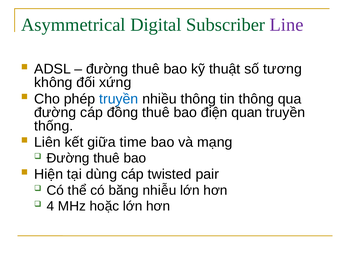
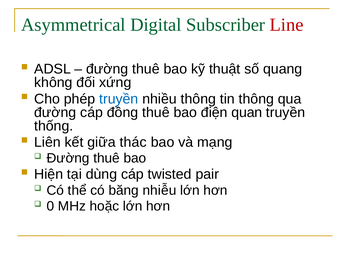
Line colour: purple -> red
tương: tương -> quang
time: time -> thác
4: 4 -> 0
